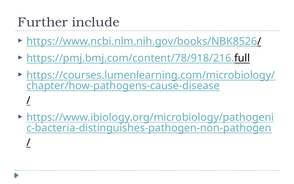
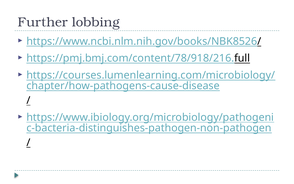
include: include -> lobbing
